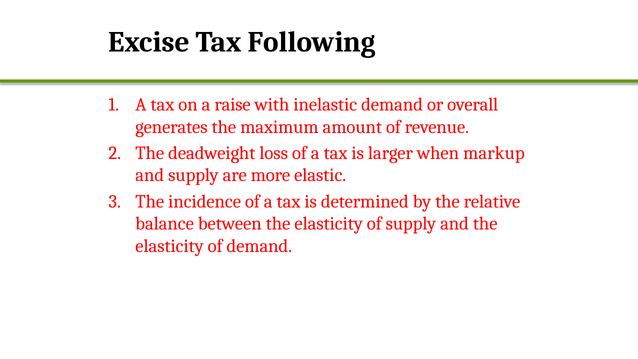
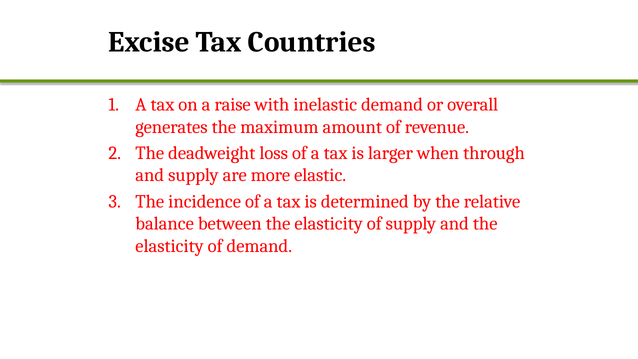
Following: Following -> Countries
markup: markup -> through
